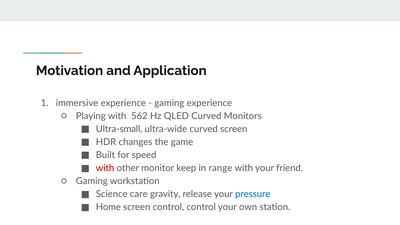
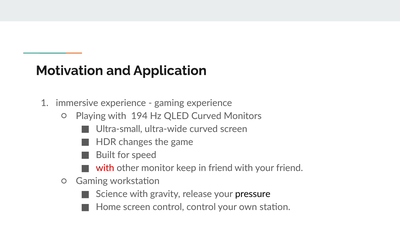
562: 562 -> 194
in range: range -> friend
Science care: care -> with
pressure colour: blue -> black
